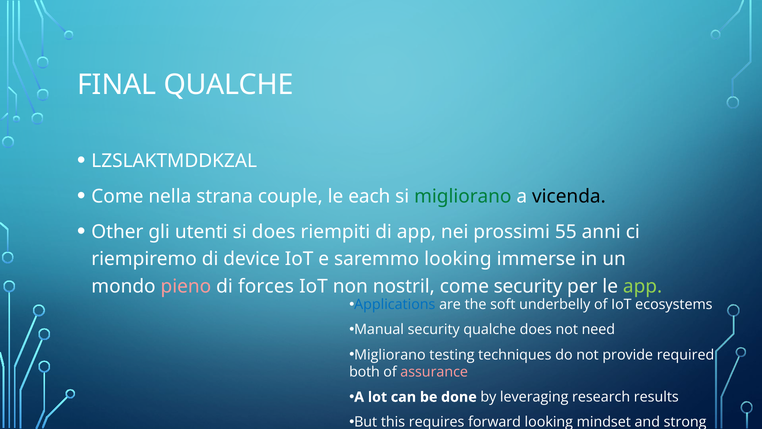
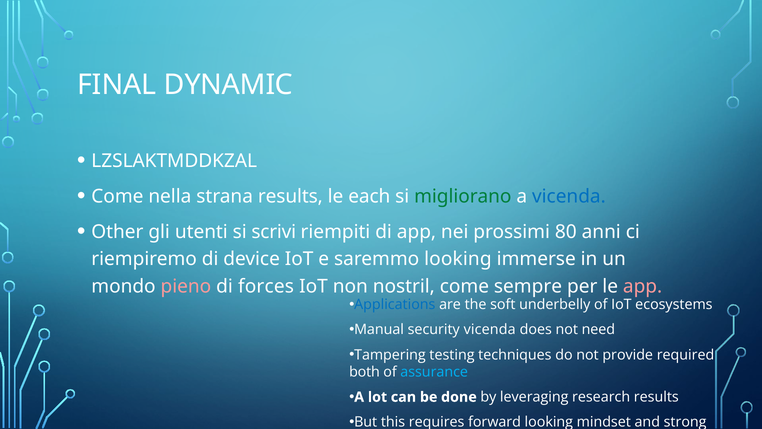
FINAL QUALCHE: QUALCHE -> DYNAMIC
strana couple: couple -> results
vicenda at (569, 196) colour: black -> blue
si does: does -> scrivi
55: 55 -> 80
come security: security -> sempre
app at (643, 286) colour: light green -> pink
security qualche: qualche -> vicenda
Migliorano at (390, 354): Migliorano -> Tampering
assurance colour: pink -> light blue
